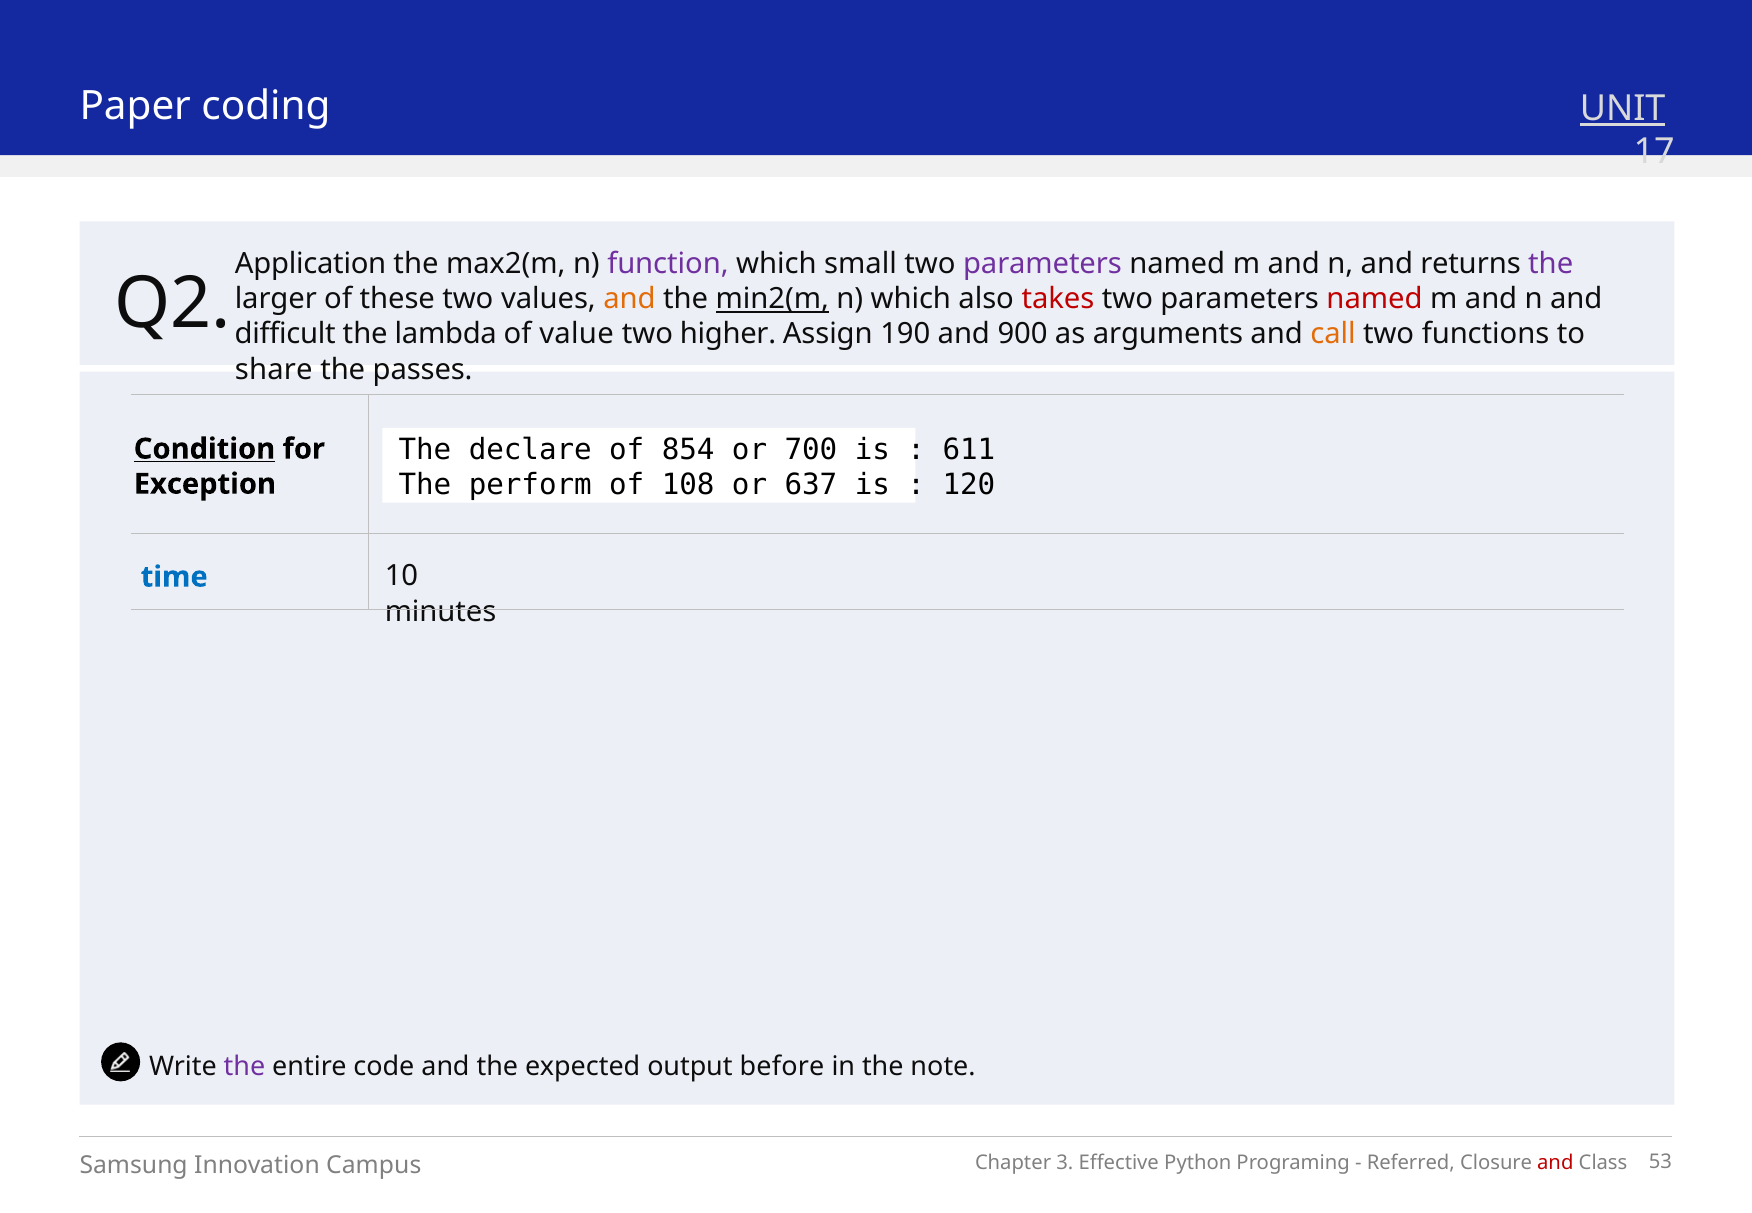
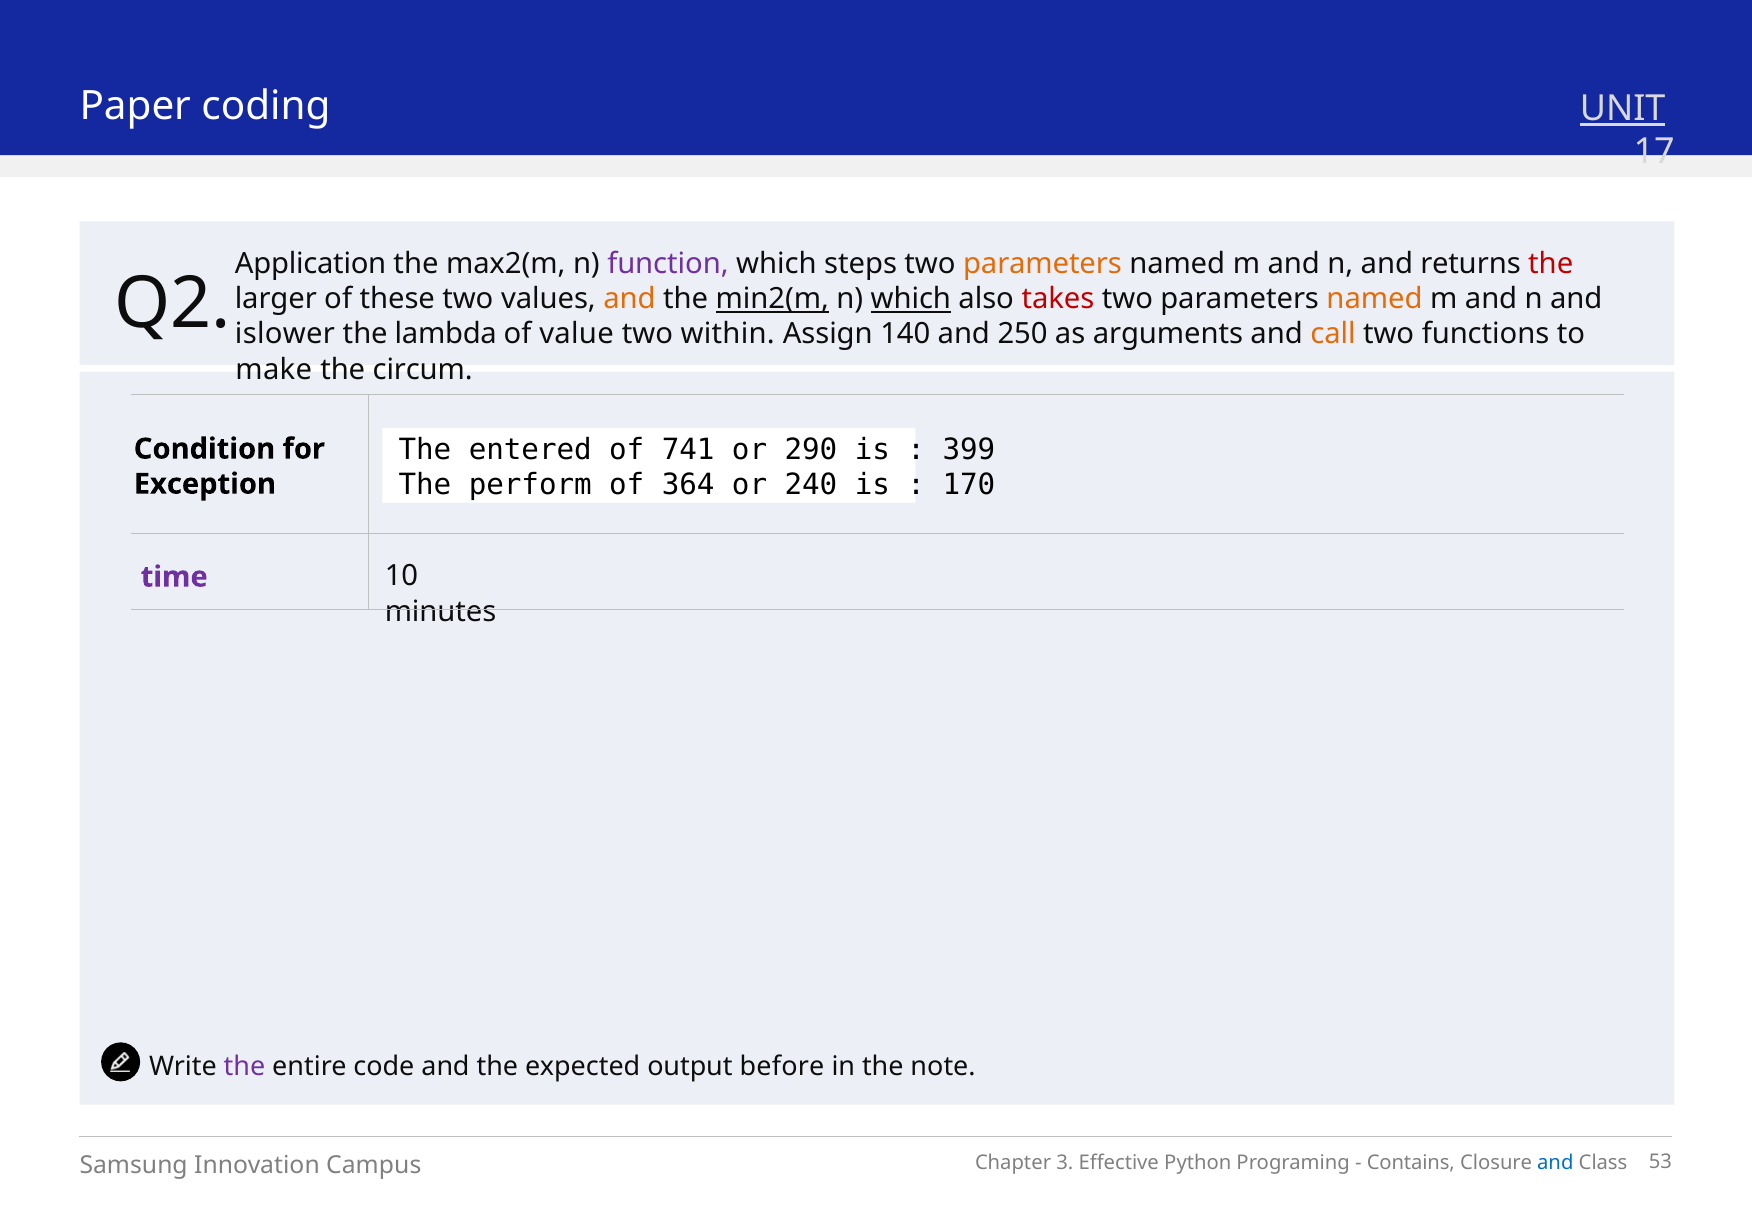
small: small -> steps
parameters at (1042, 264) colour: purple -> orange
the at (1551, 264) colour: purple -> red
which at (911, 299) underline: none -> present
named at (1375, 299) colour: red -> orange
difficult: difficult -> islower
higher: higher -> within
190: 190 -> 140
900: 900 -> 250
share: share -> make
passes: passes -> circum
declare: declare -> entered
854: 854 -> 741
700: 700 -> 290
611: 611 -> 399
Condition underline: present -> none
108: 108 -> 364
637: 637 -> 240
120: 120 -> 170
time colour: blue -> purple
Referred: Referred -> Contains
and at (1555, 1163) colour: red -> blue
